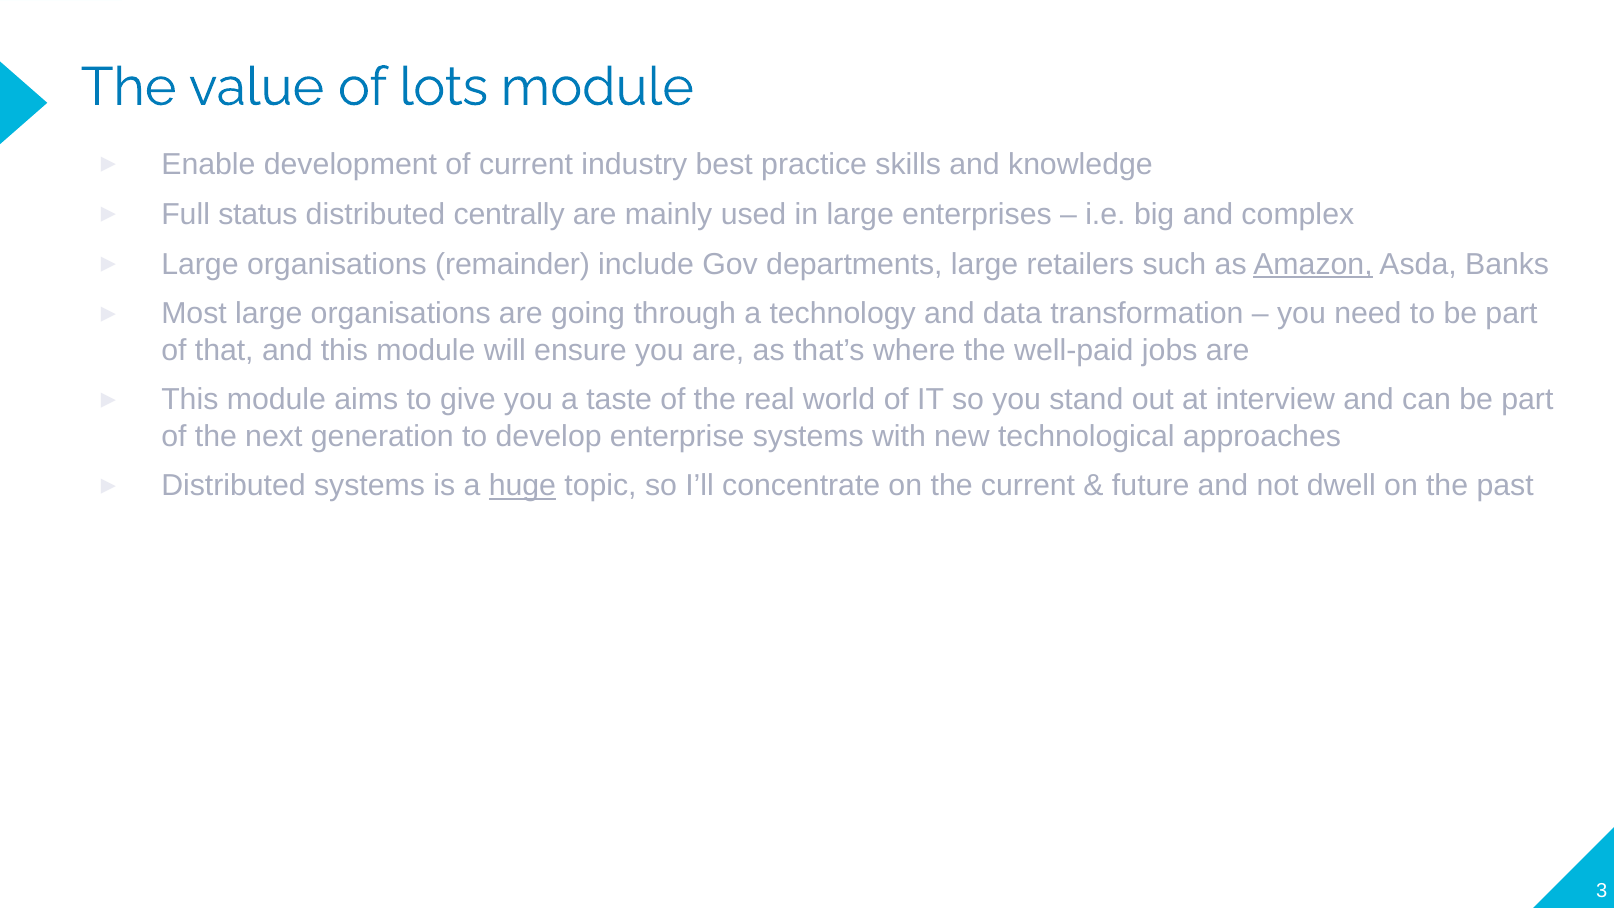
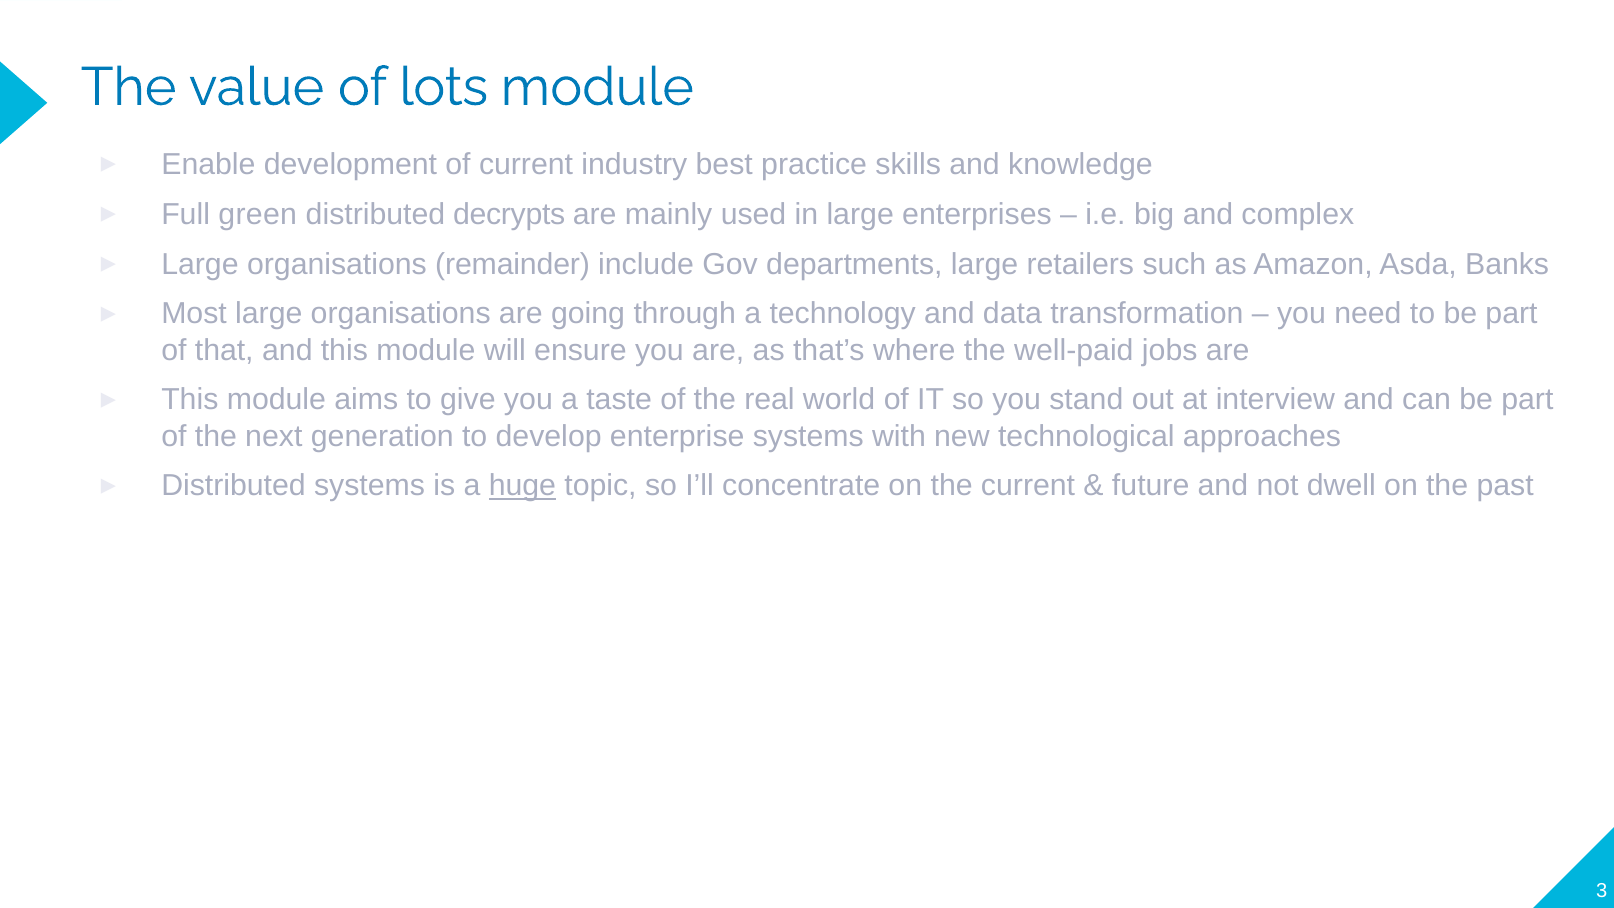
status: status -> green
centrally: centrally -> decrypts
Amazon underline: present -> none
